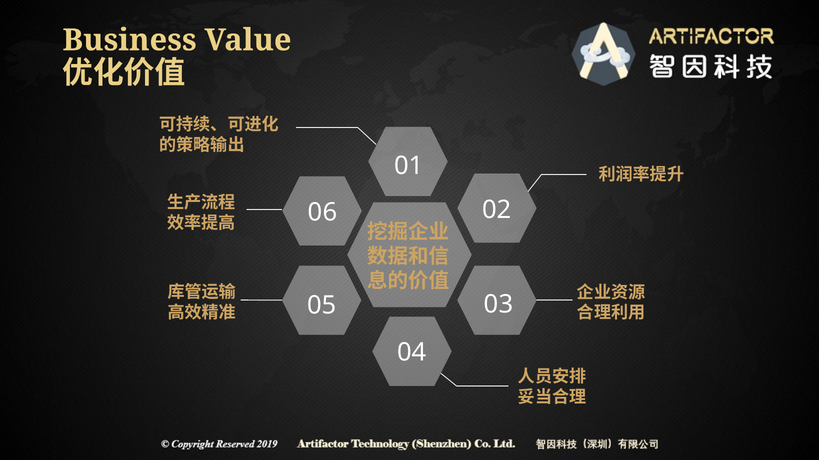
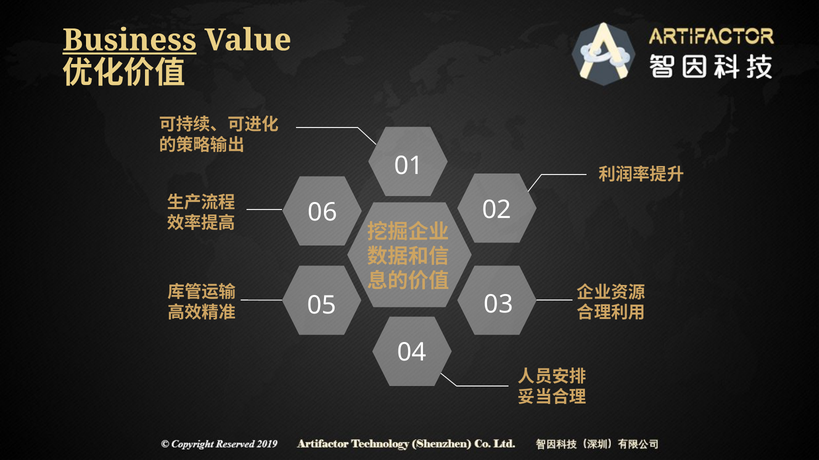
Business underline: none -> present
